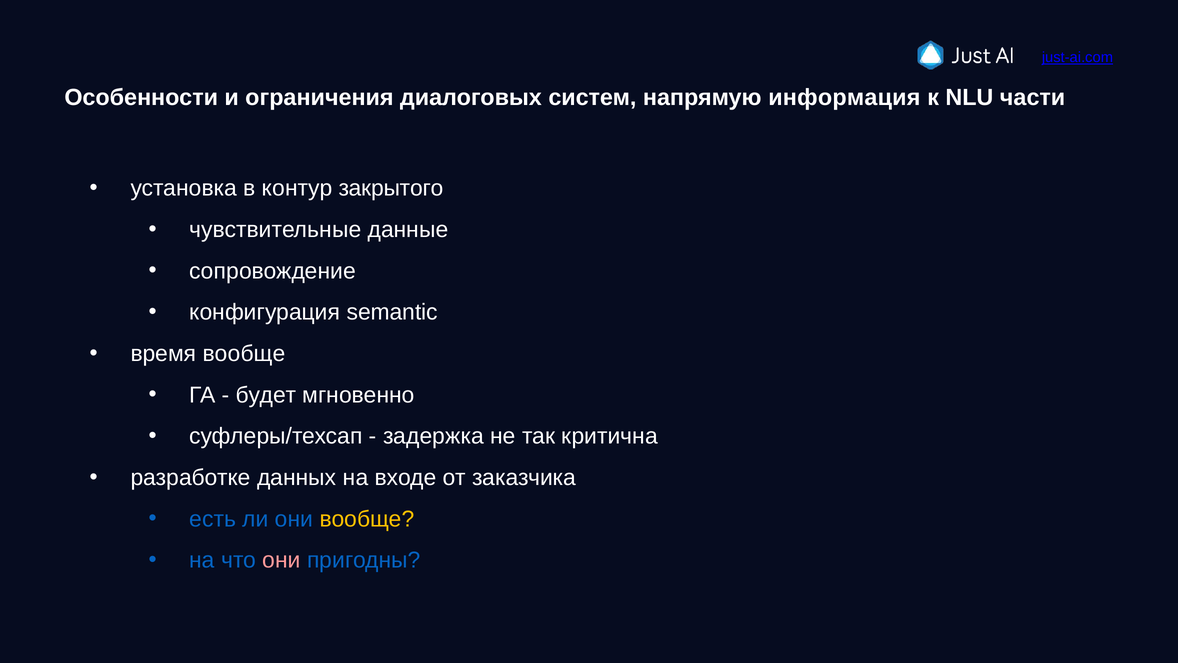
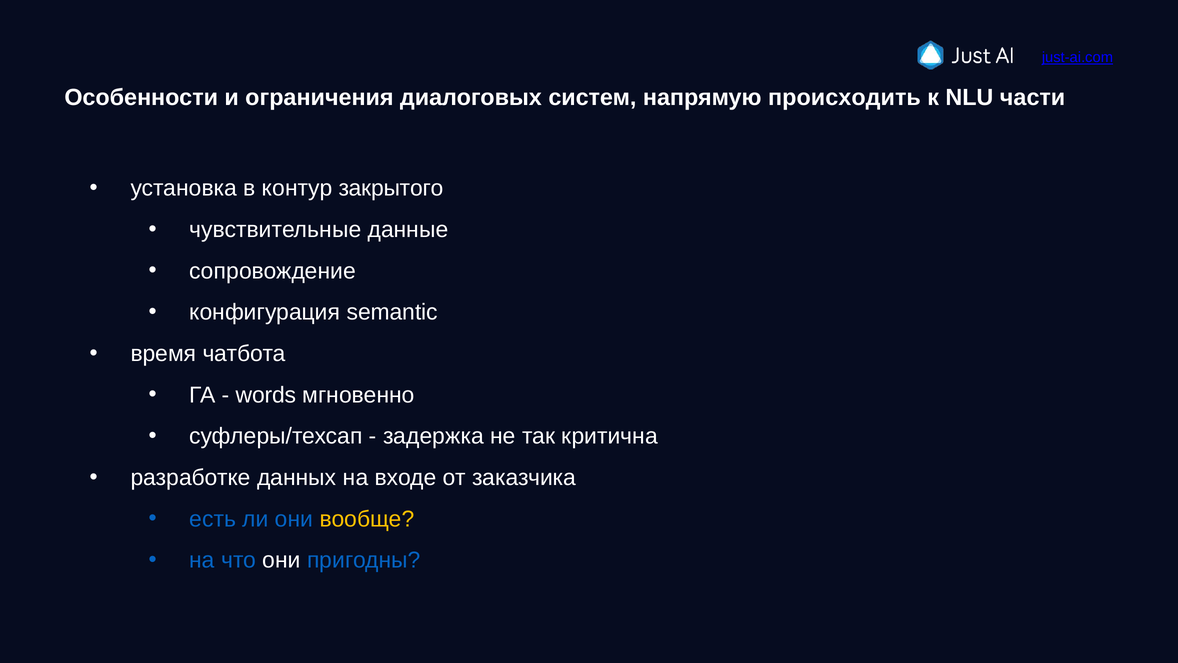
информация: информация -> происходить
время вообще: вообще -> чатбота
будет: будет -> words
они at (281, 560) colour: pink -> white
